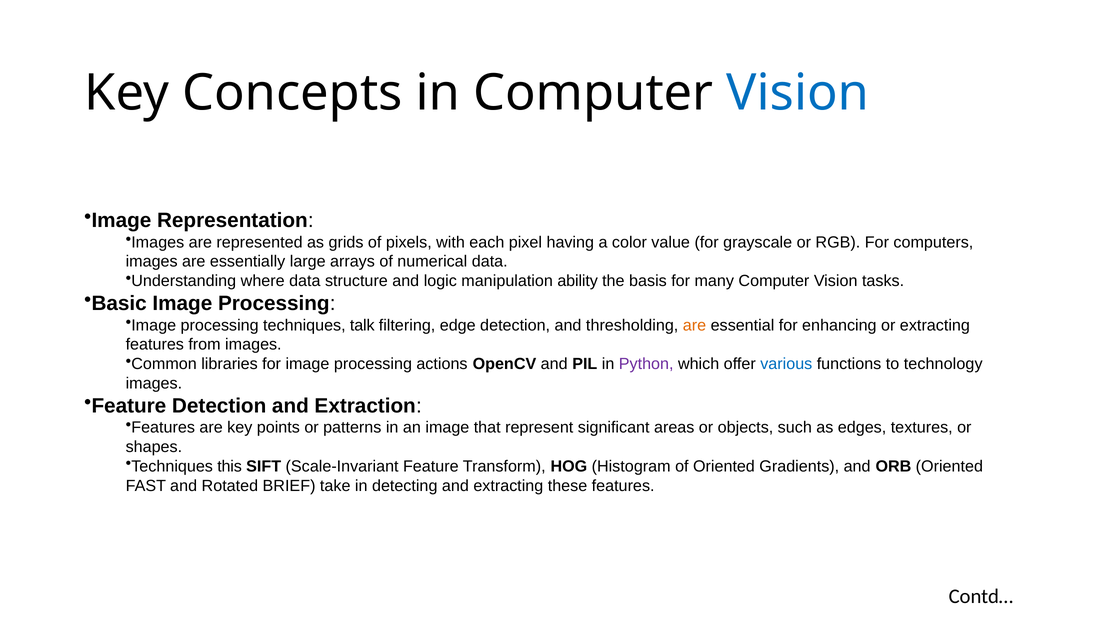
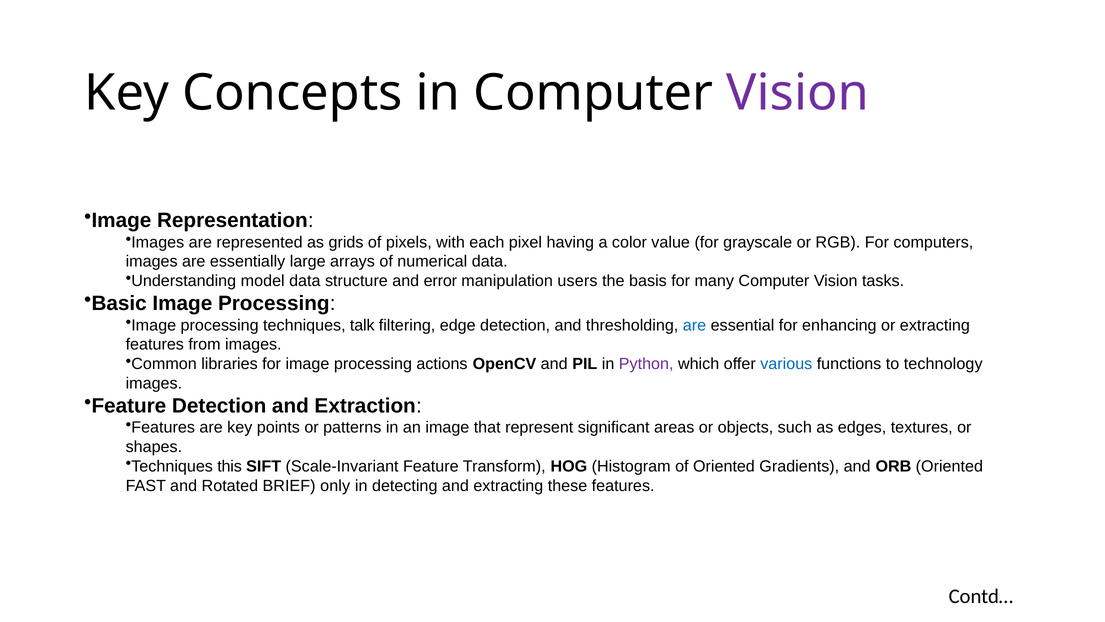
Vision at (798, 93) colour: blue -> purple
where: where -> model
logic: logic -> error
ability: ability -> users
are at (694, 325) colour: orange -> blue
take: take -> only
